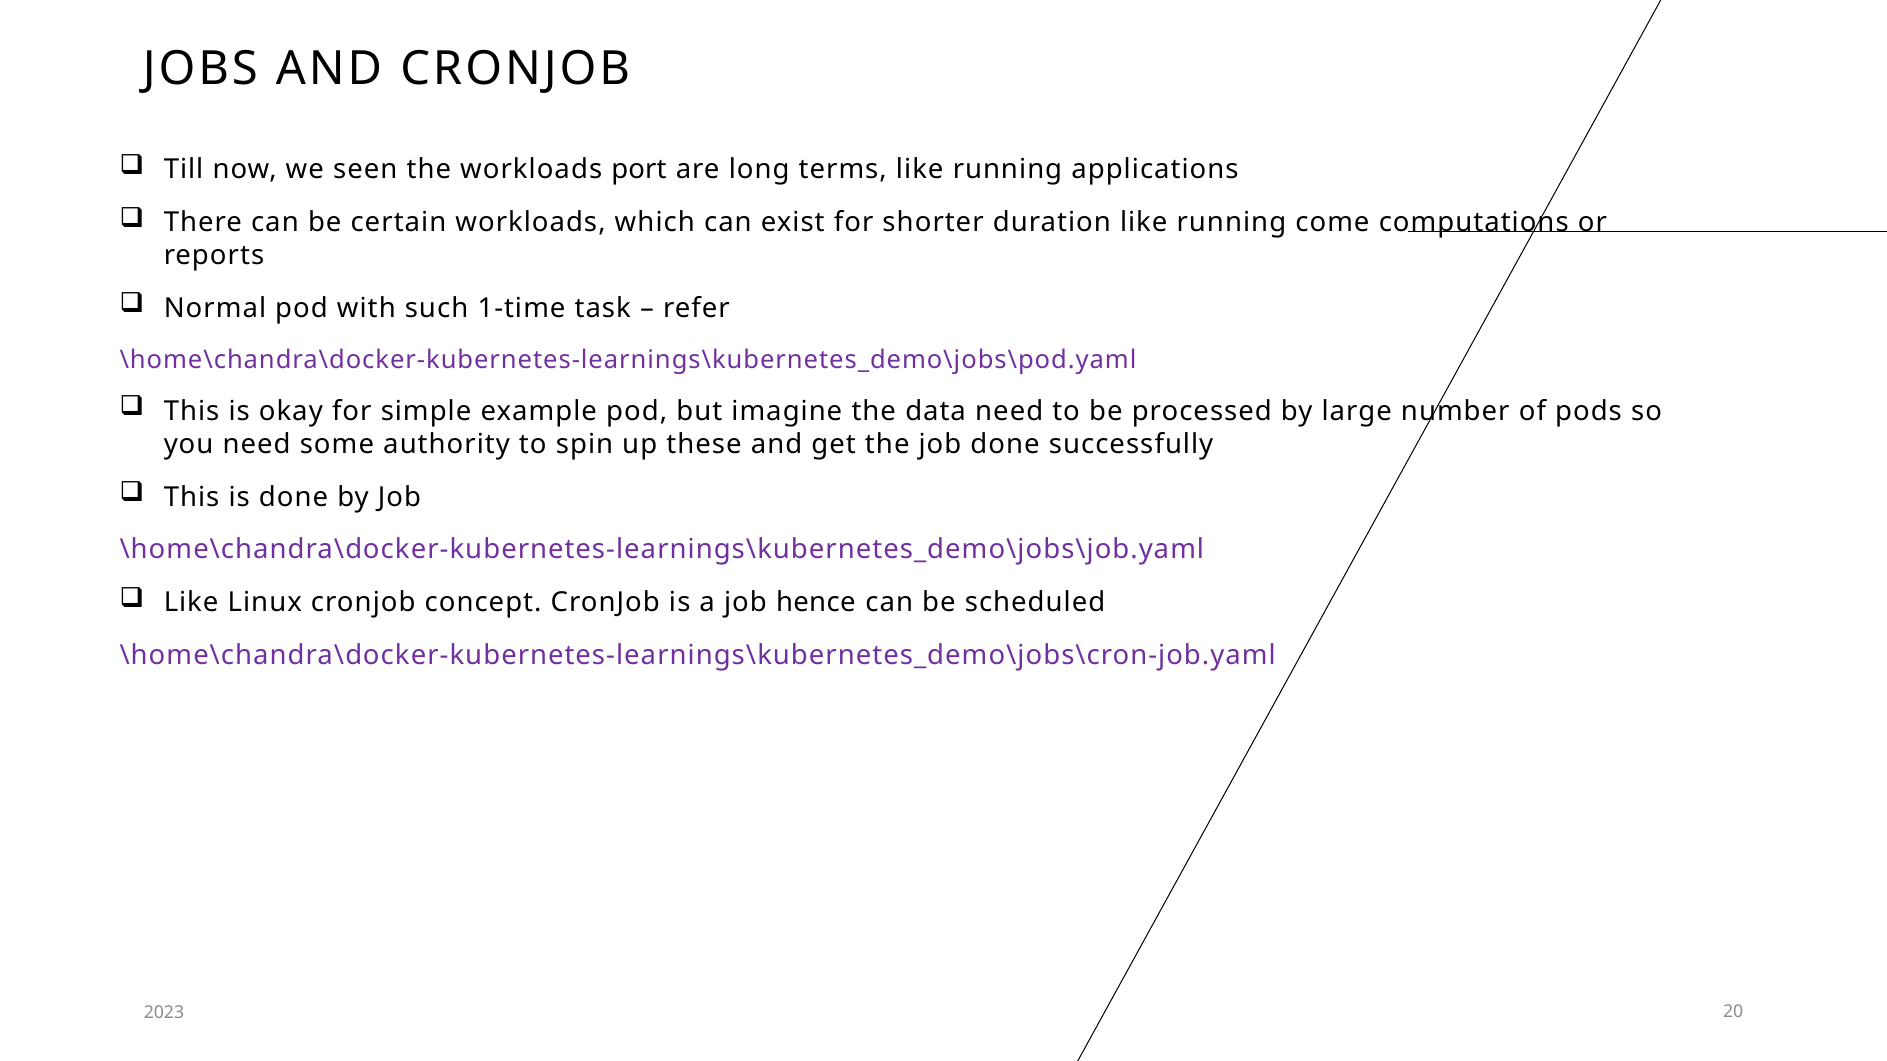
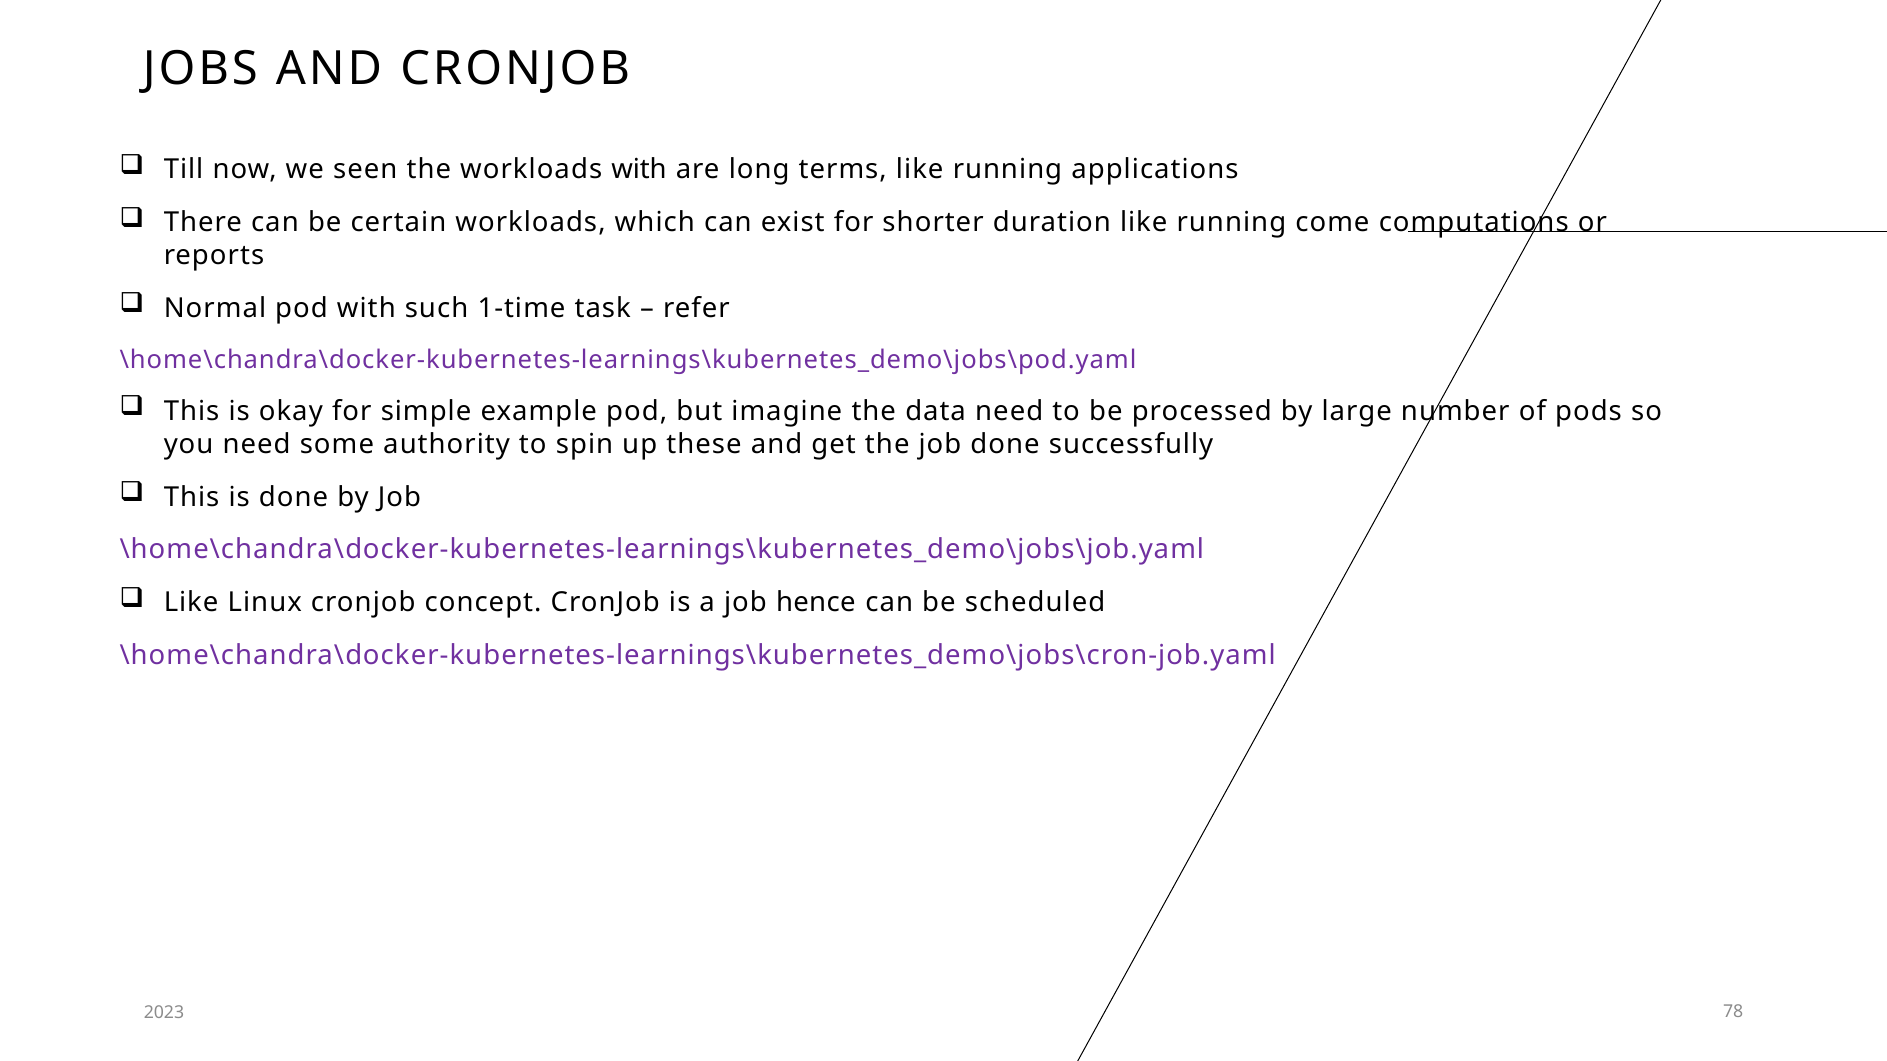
workloads port: port -> with
20: 20 -> 78
